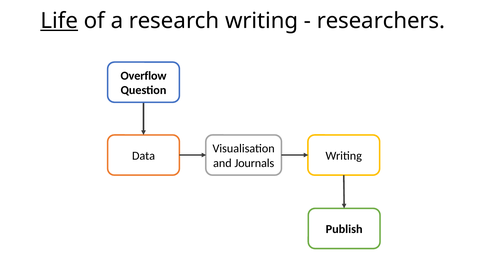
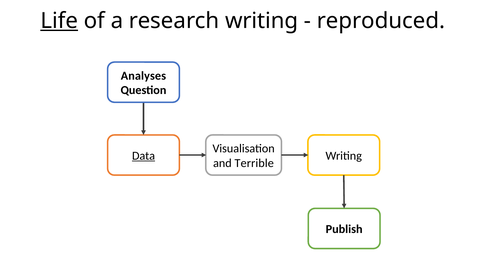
researchers: researchers -> reproduced
Overflow: Overflow -> Analyses
Data underline: none -> present
Journals: Journals -> Terrible
